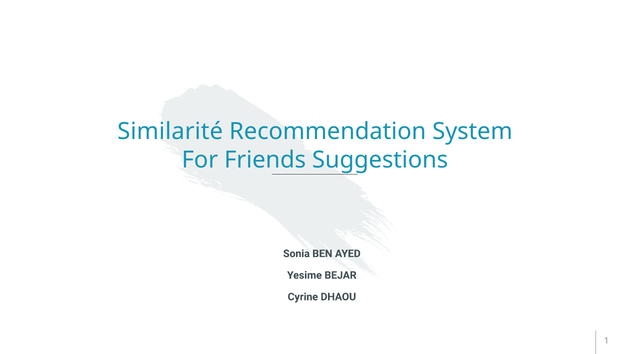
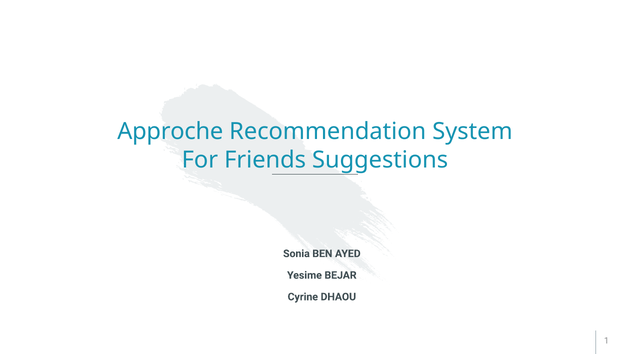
Similarité: Similarité -> Approche
